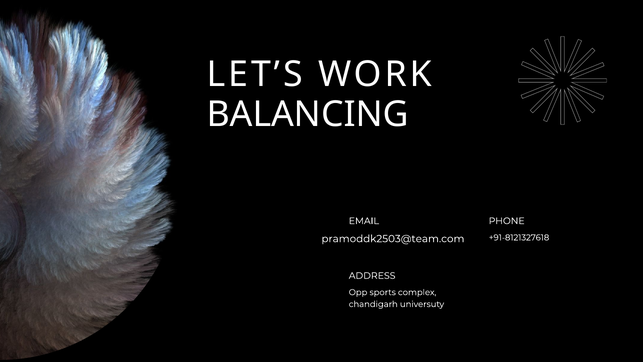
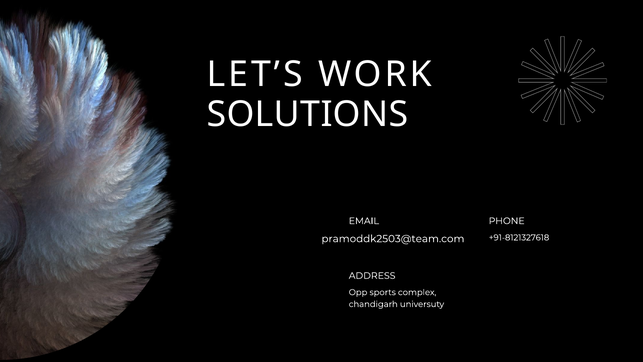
BALANCING: BALANCING -> SOLUTIONS
